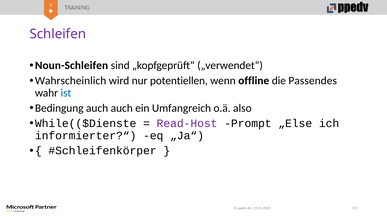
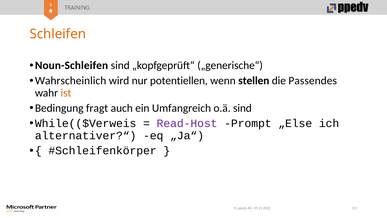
Schleifen colour: purple -> orange
„verwendet“: „verwendet“ -> „generische“
offline: offline -> stellen
ist colour: blue -> orange
Bedingung auch: auch -> fragt
o.ä also: also -> sind
While(($Dienste: While(($Dienste -> While(($Verweis
informierter?“: informierter?“ -> alternativer?“
